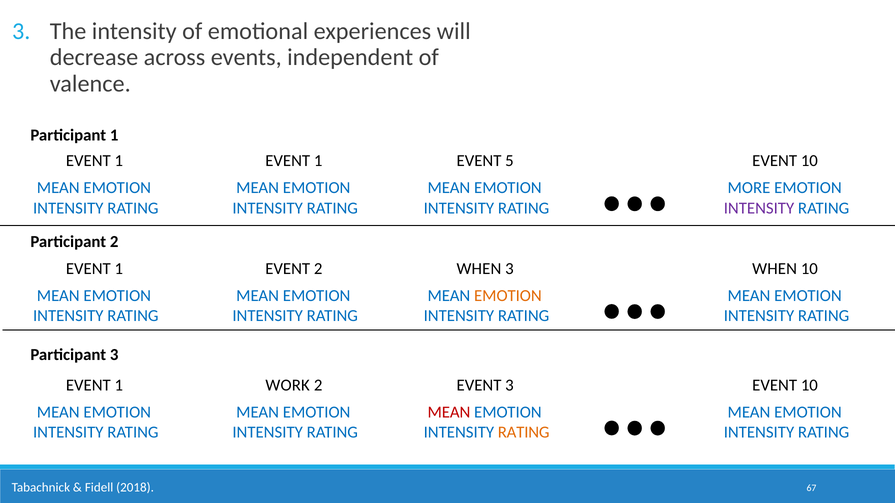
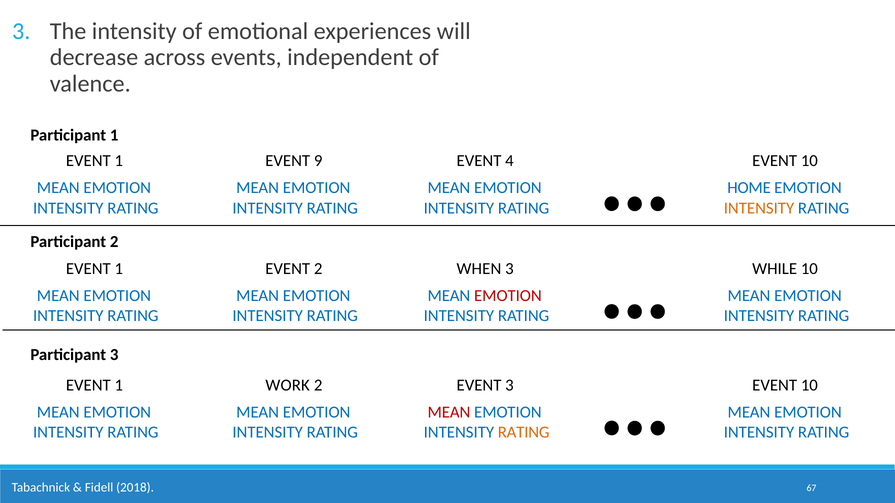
1 at (318, 161): 1 -> 9
5: 5 -> 4
MORE: MORE -> HOME
INTENSITY at (759, 208) colour: purple -> orange
WHEN at (775, 269): WHEN -> WHILE
EMOTION at (508, 296) colour: orange -> red
